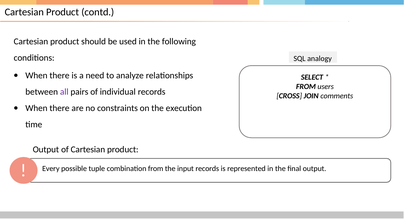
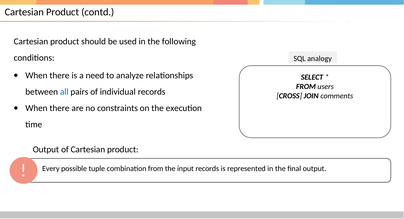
all colour: purple -> blue
